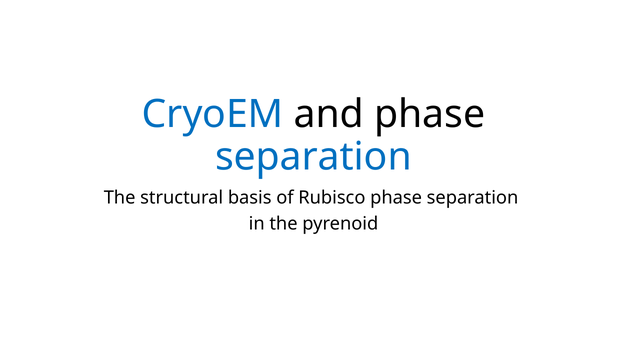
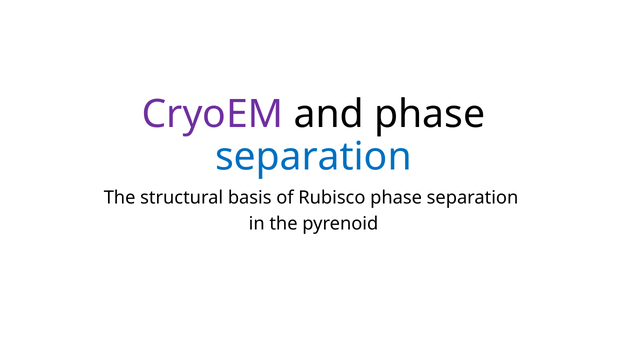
CryoEM colour: blue -> purple
